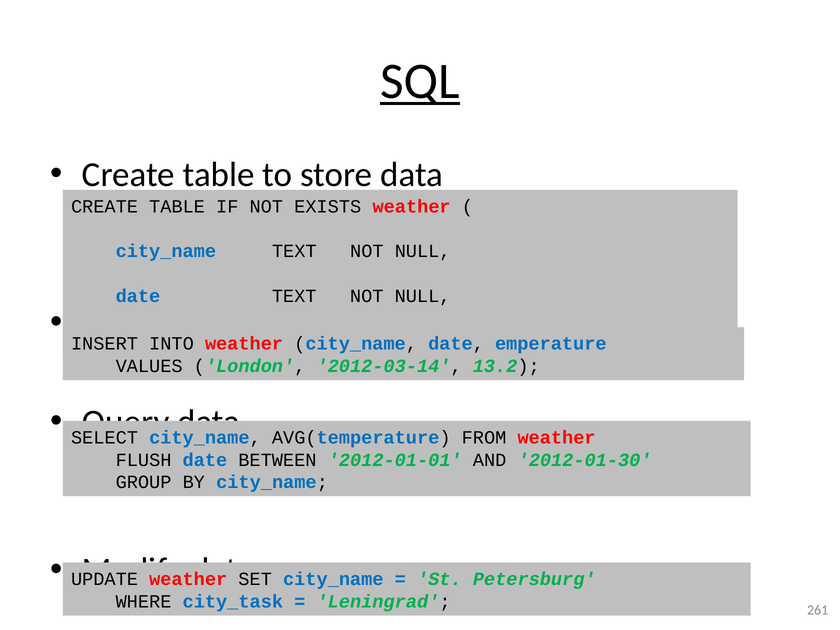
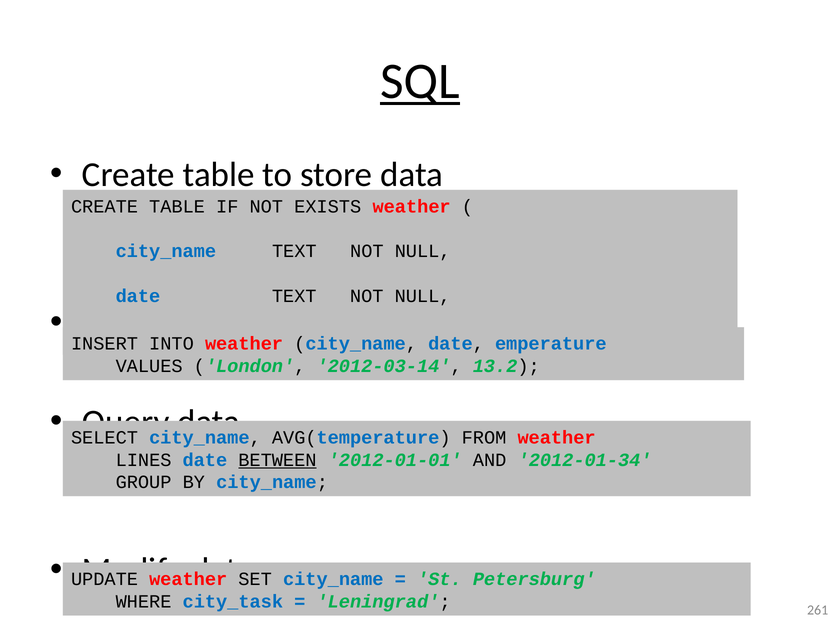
FLUSH: FLUSH -> LINES
BETWEEN underline: none -> present
2012-01-30: 2012-01-30 -> 2012-01-34
